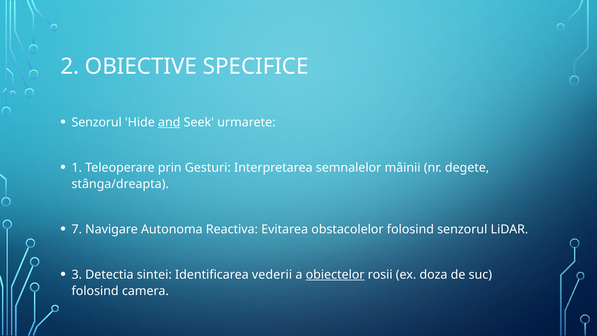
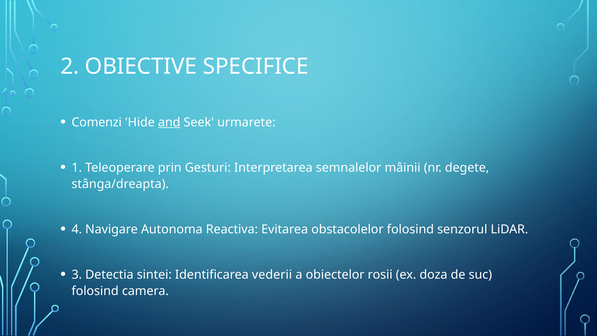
Senzorul at (97, 122): Senzorul -> Comenzi
7: 7 -> 4
obiectelor underline: present -> none
